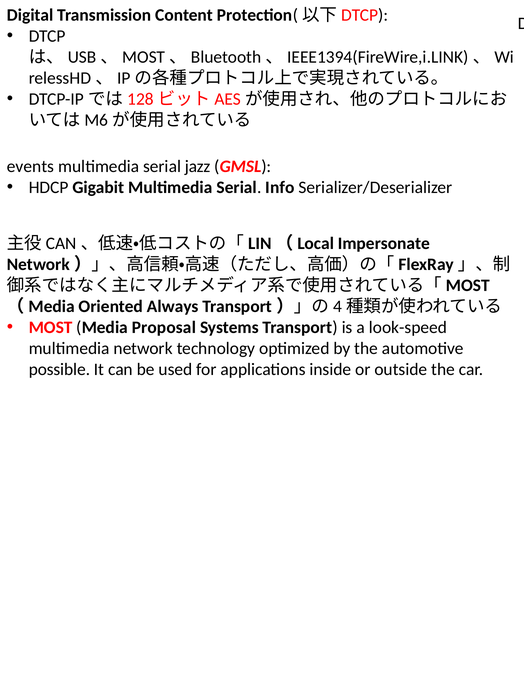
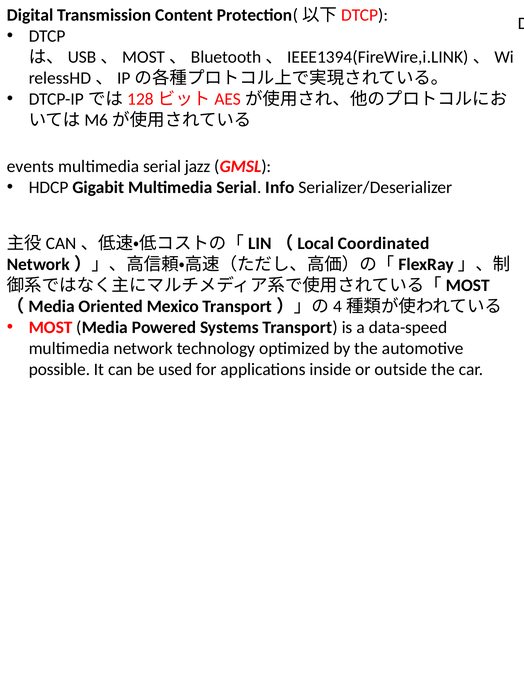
Impersonate: Impersonate -> Coordinated
Always: Always -> Mexico
Proposal: Proposal -> Powered
look-speed: look-speed -> data-speed
